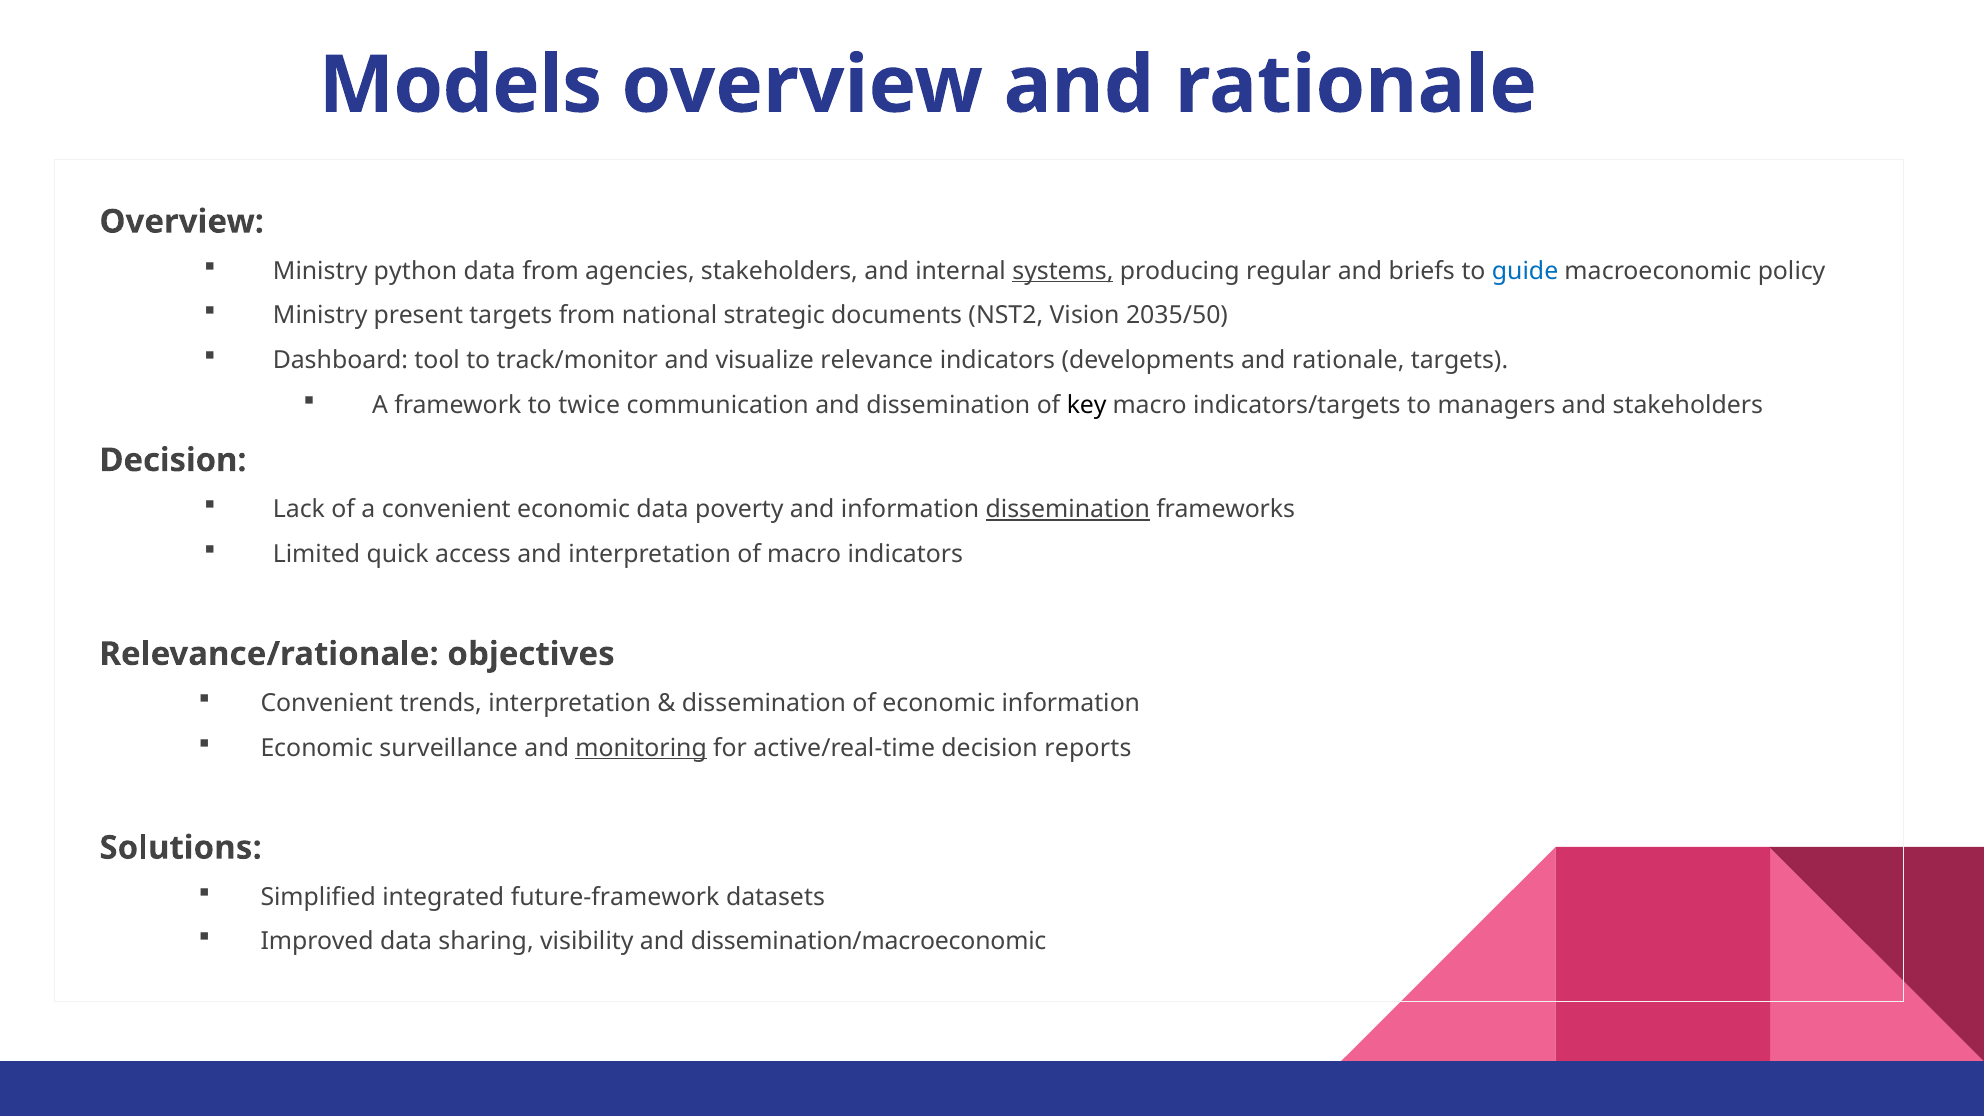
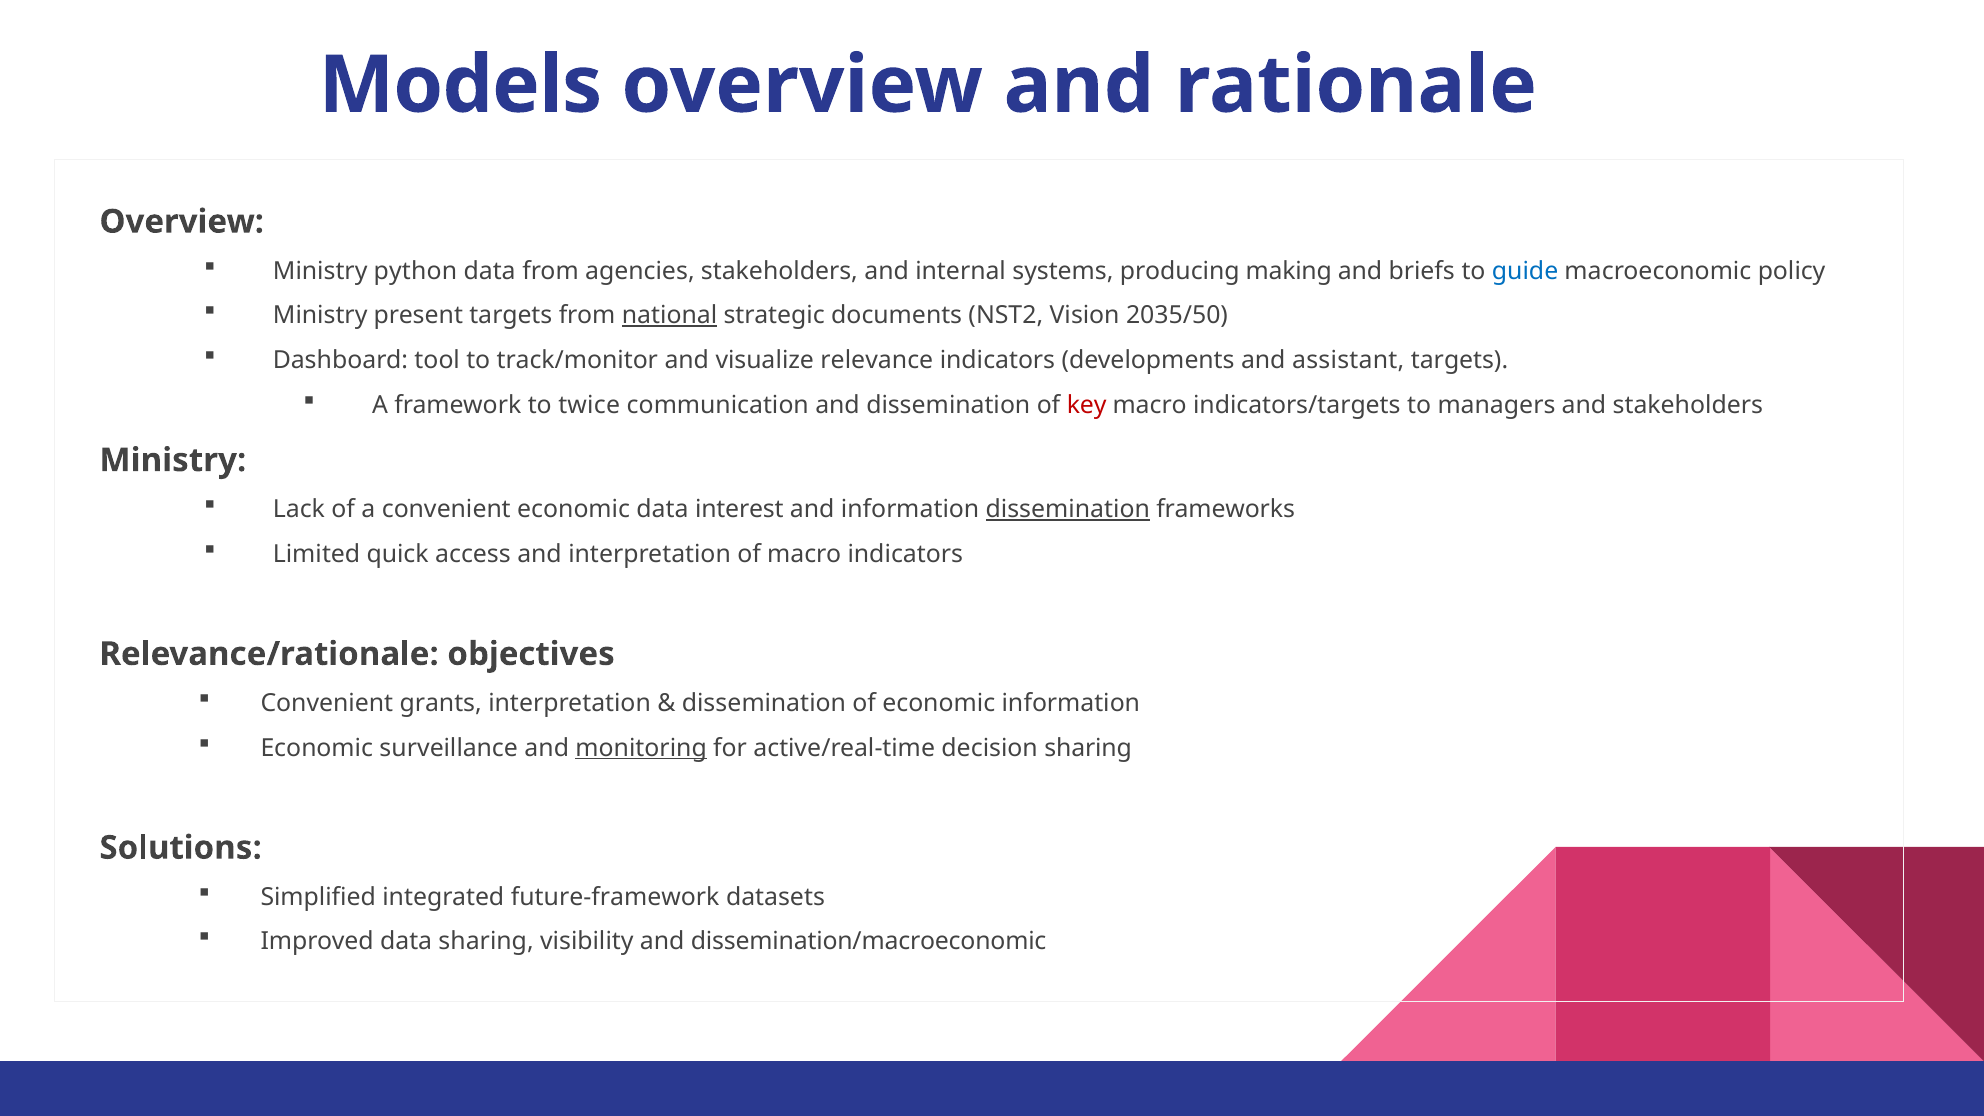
systems underline: present -> none
regular: regular -> making
national underline: none -> present
developments and rationale: rationale -> assistant
key colour: black -> red
Decision at (173, 460): Decision -> Ministry
poverty: poverty -> interest
trends: trends -> grants
decision reports: reports -> sharing
